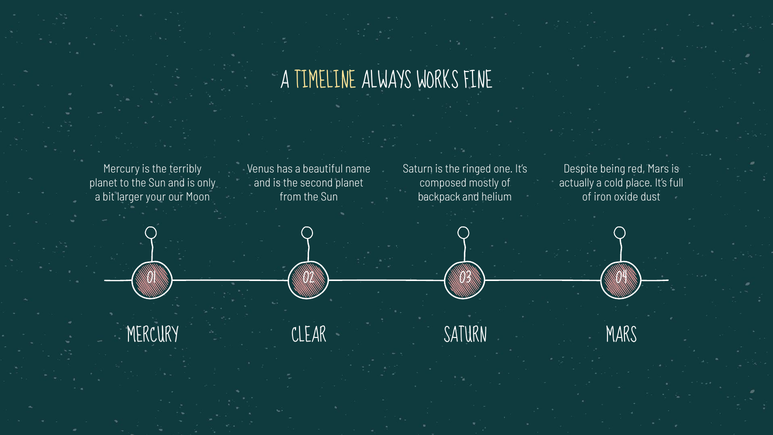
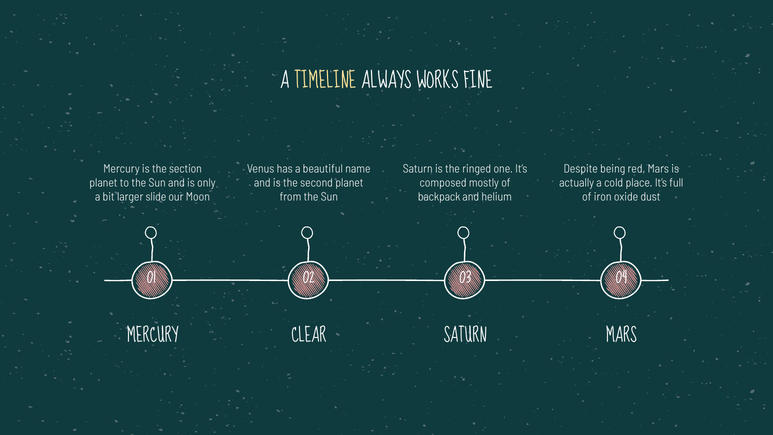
terribly: terribly -> section
your: your -> slide
